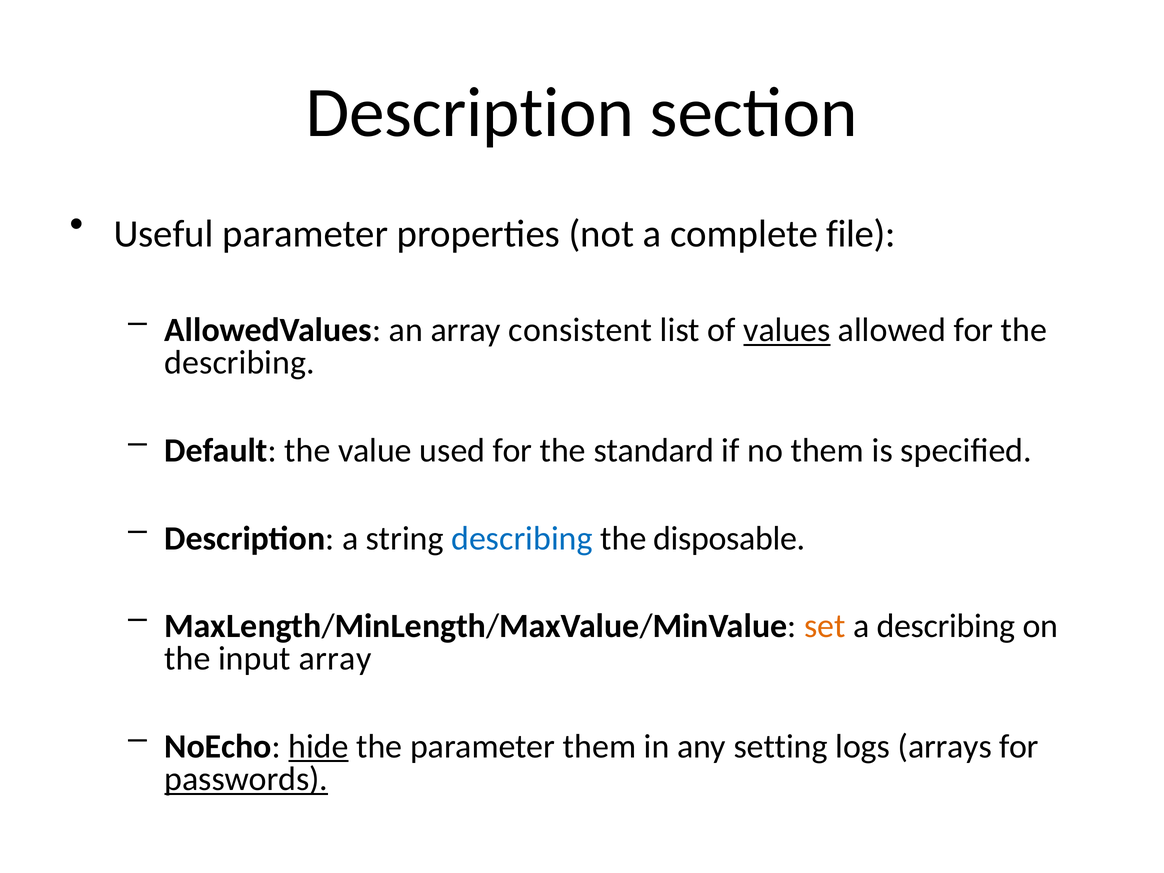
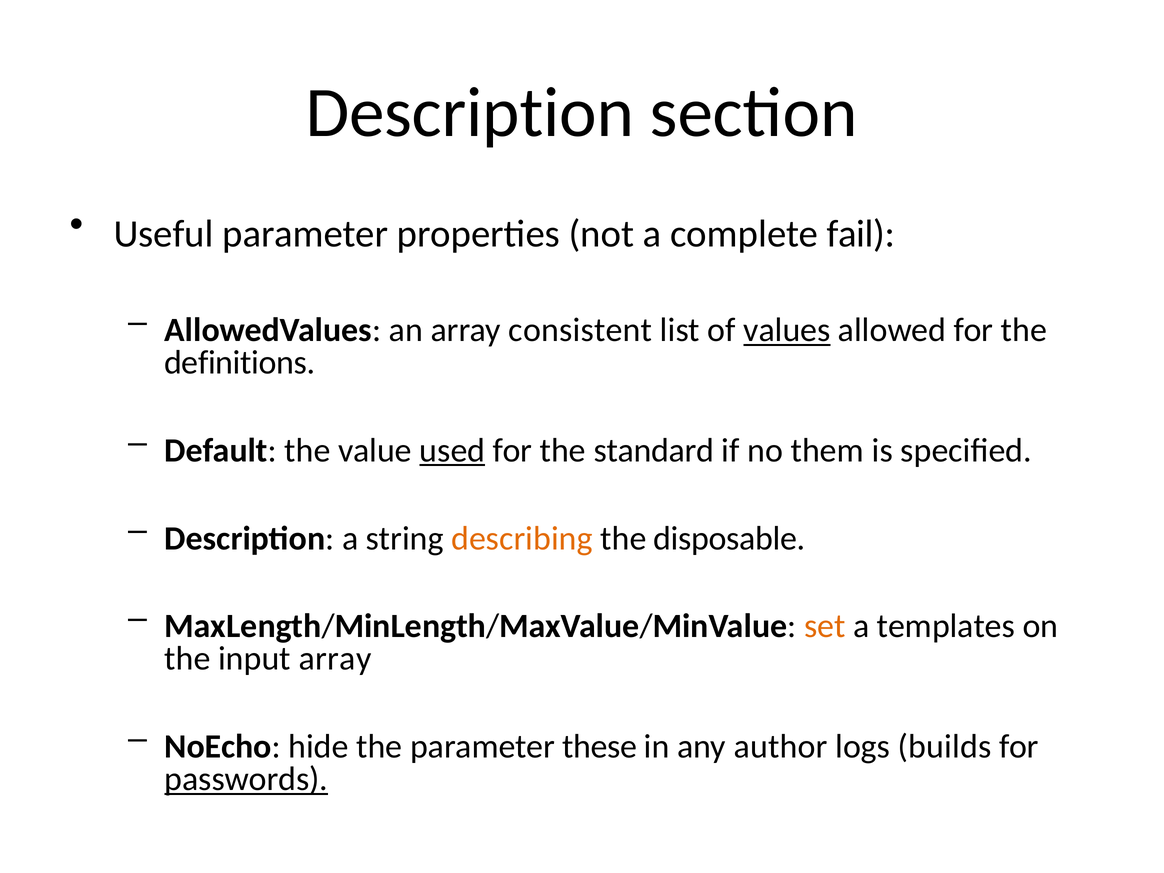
file: file -> fail
describing at (240, 363): describing -> definitions
used underline: none -> present
describing at (522, 538) colour: blue -> orange
a describing: describing -> templates
hide underline: present -> none
parameter them: them -> these
setting: setting -> author
arrays: arrays -> builds
